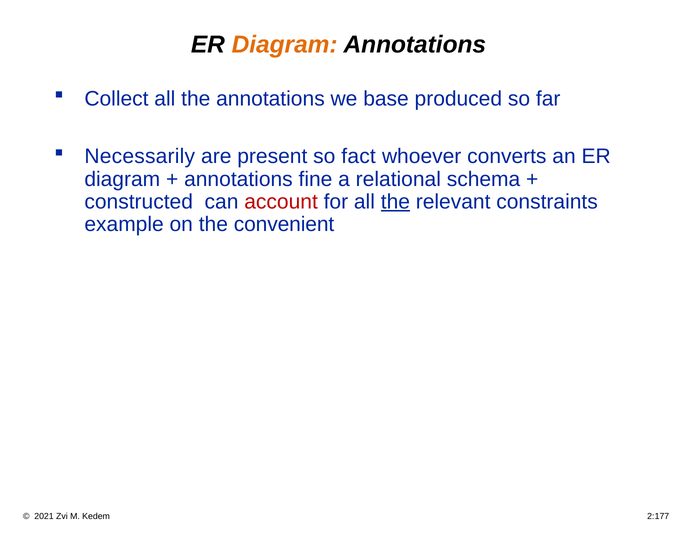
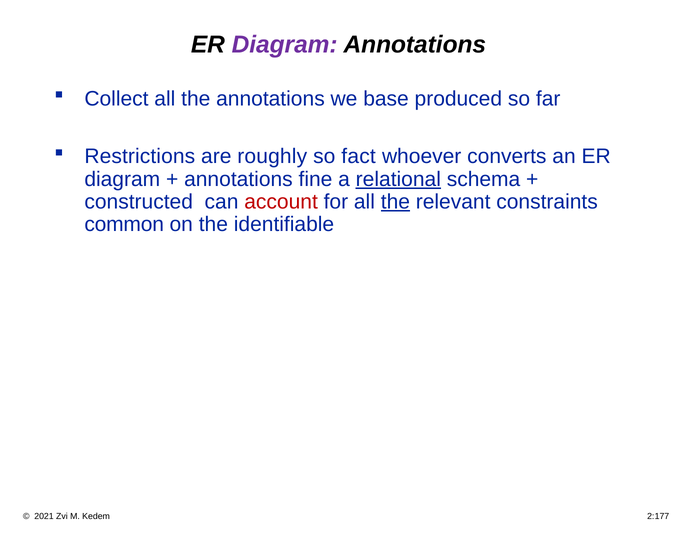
Diagram at (285, 44) colour: orange -> purple
Necessarily: Necessarily -> Restrictions
present: present -> roughly
relational underline: none -> present
example: example -> common
convenient: convenient -> identifiable
